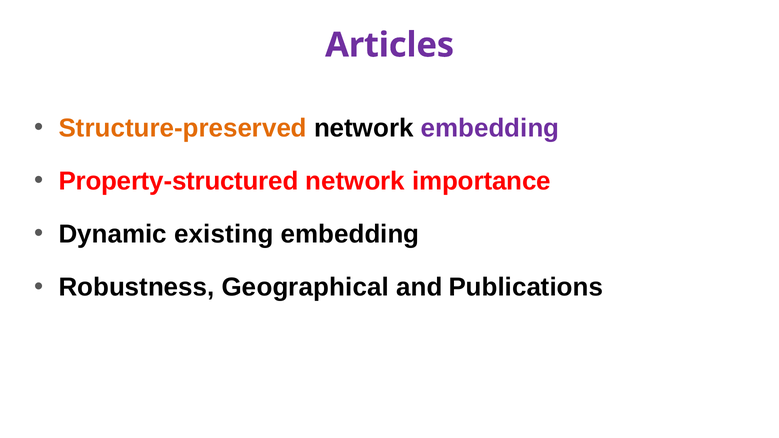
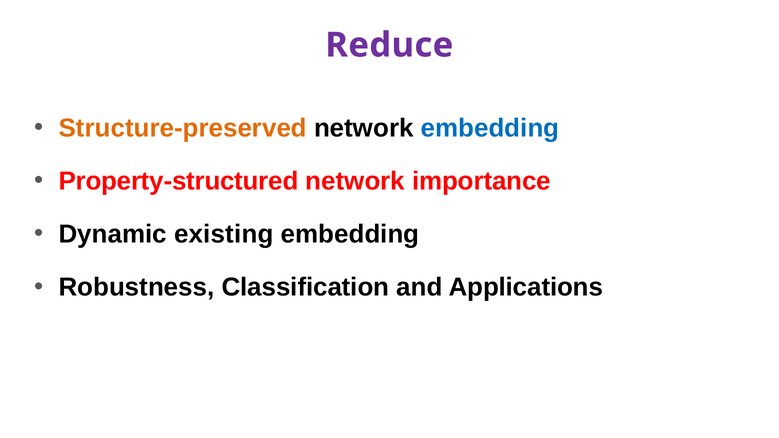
Articles: Articles -> Reduce
embedding at (490, 128) colour: purple -> blue
Geographical: Geographical -> Classification
Publications: Publications -> Applications
